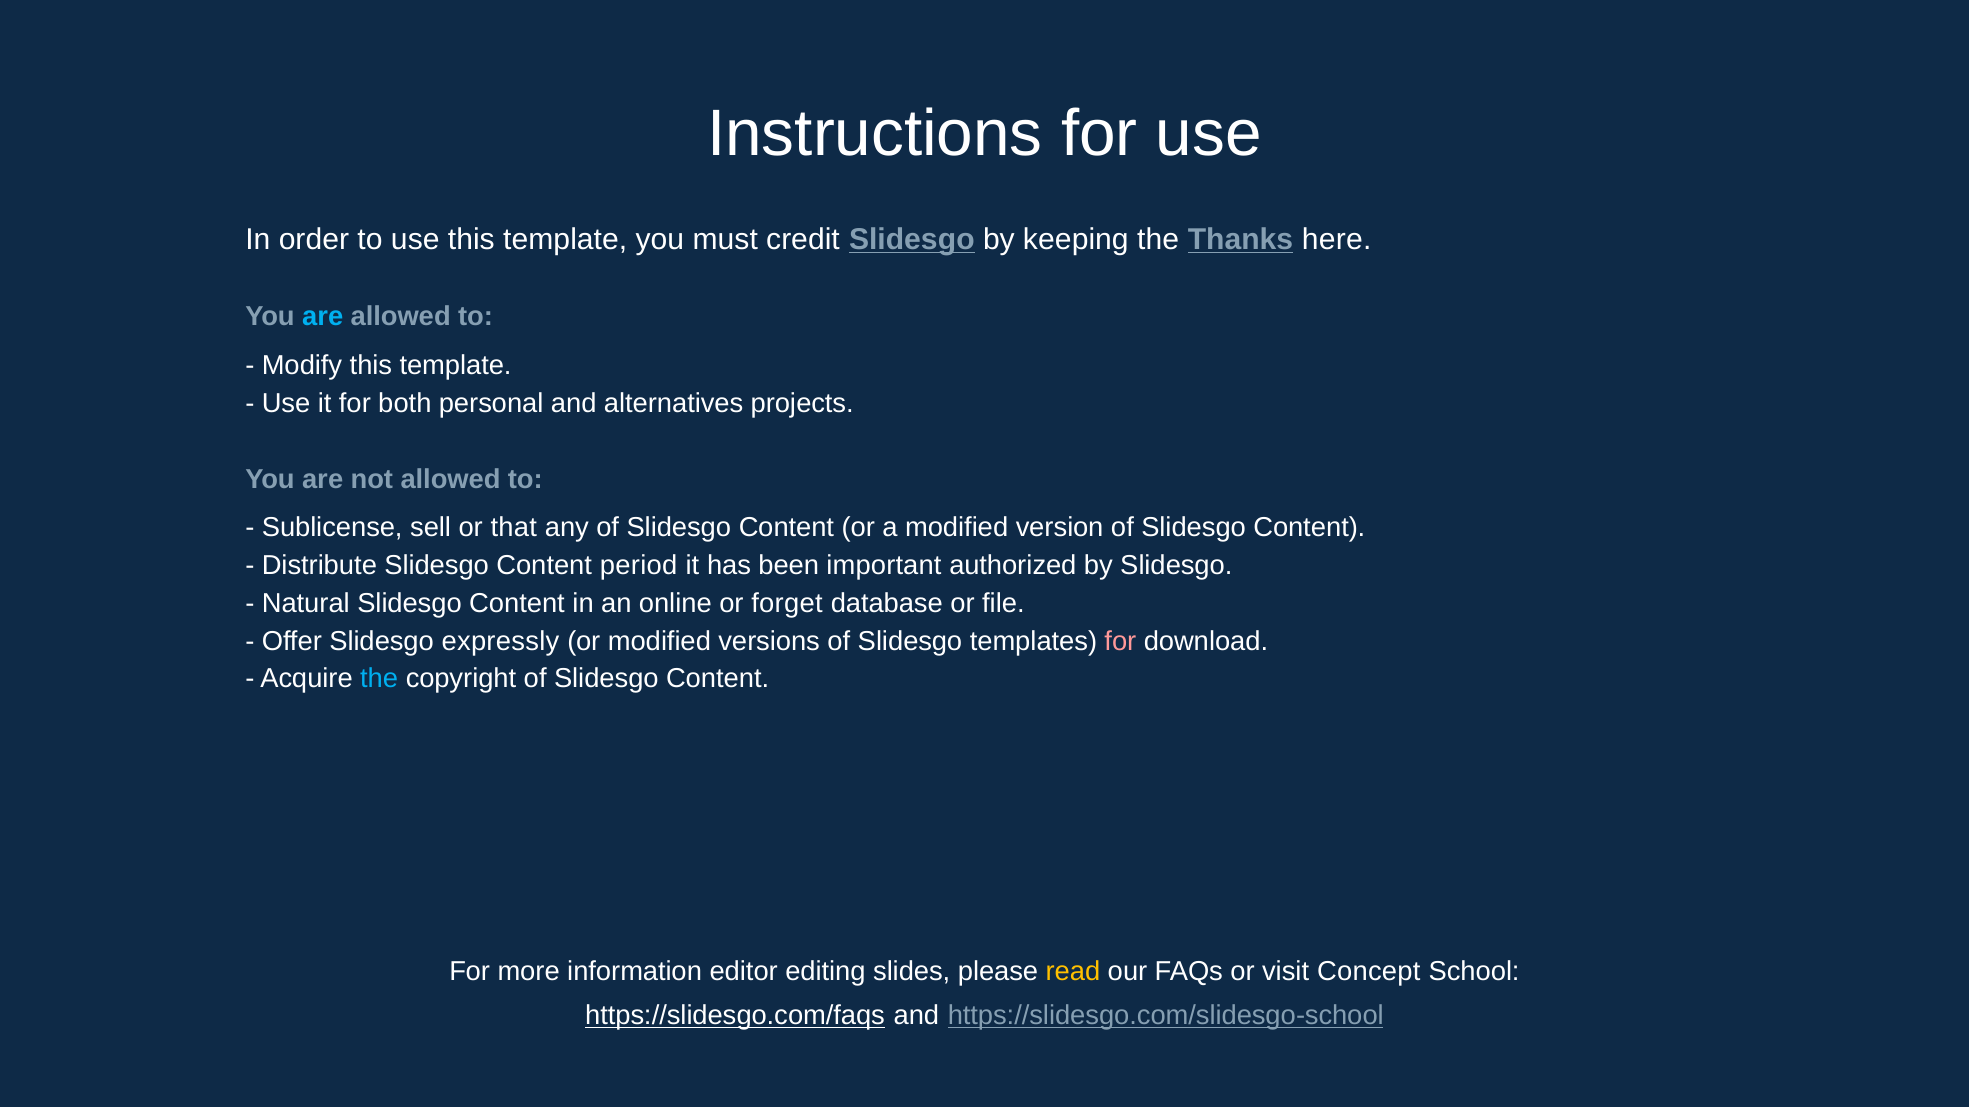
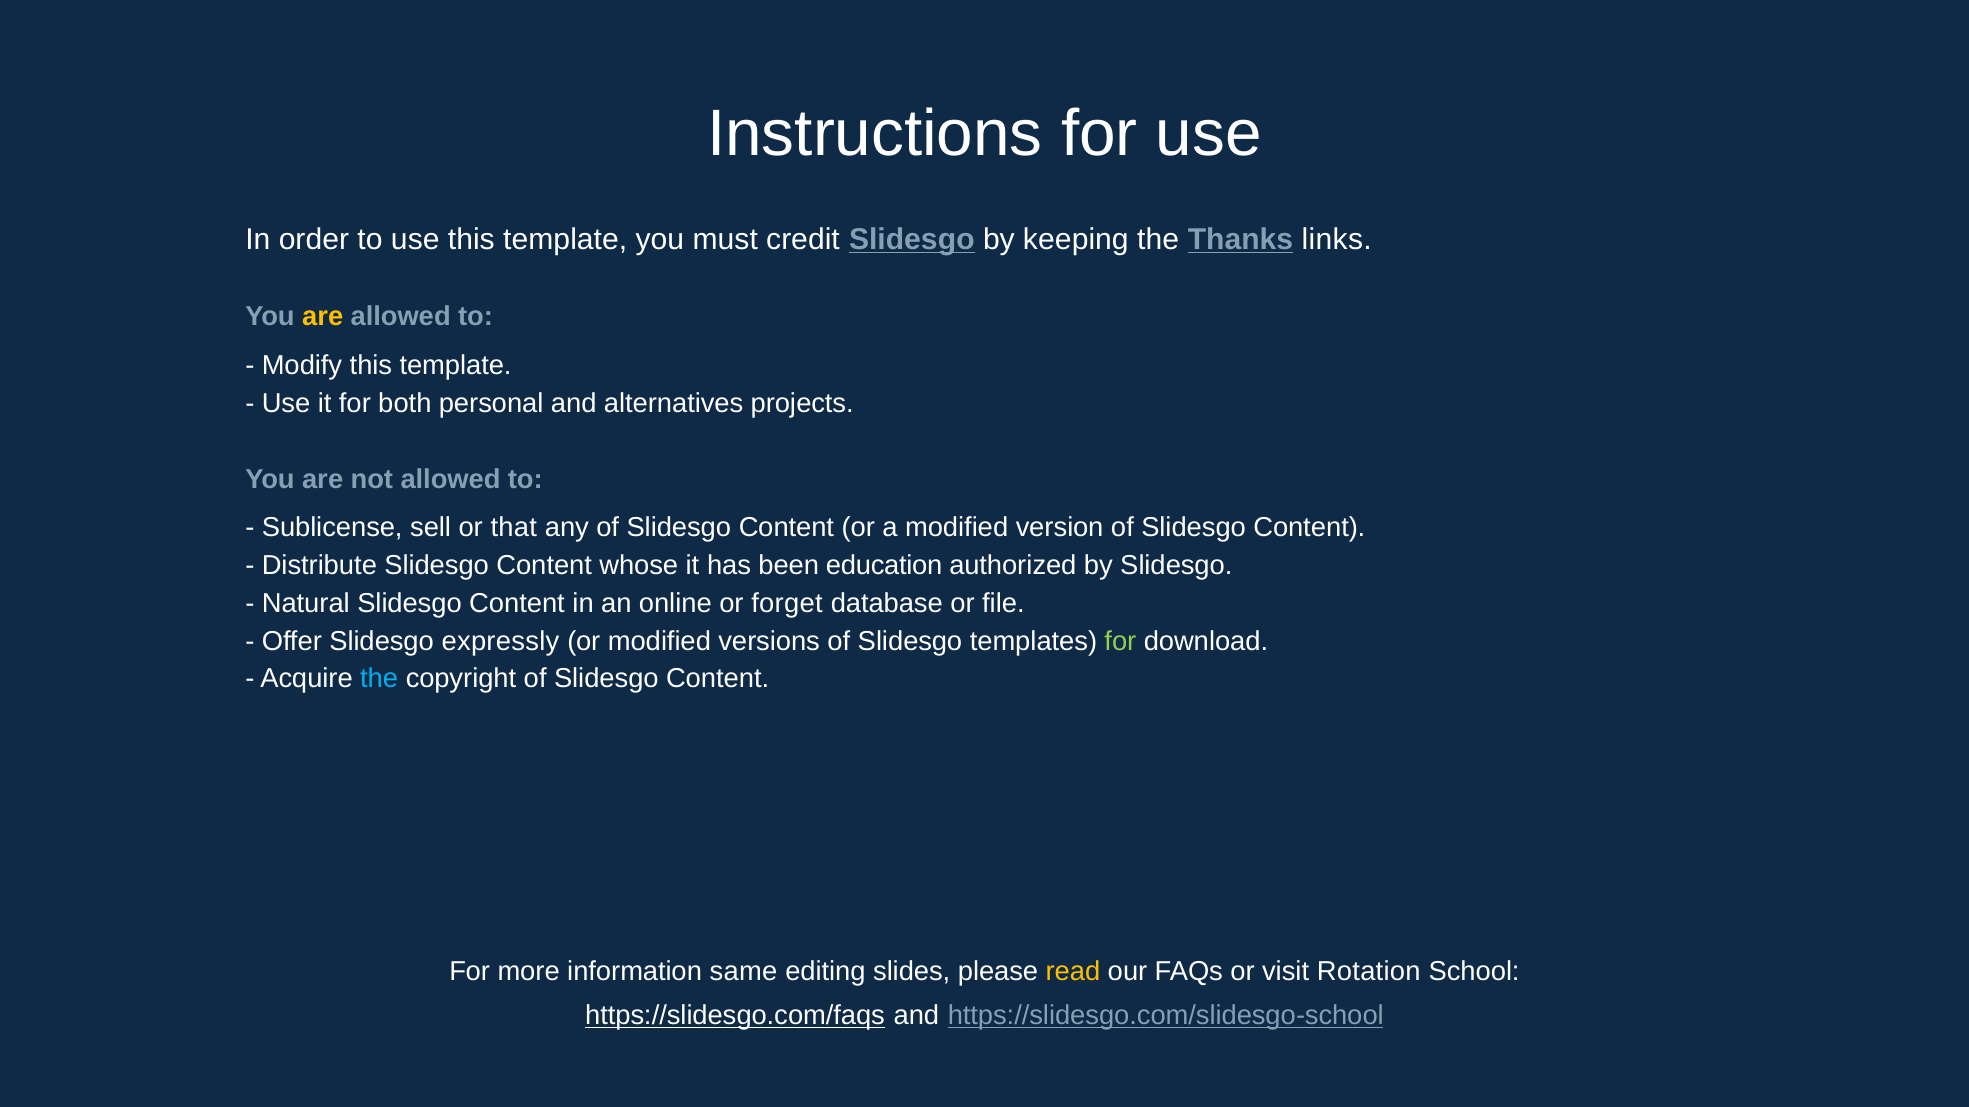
here: here -> links
are at (323, 317) colour: light blue -> yellow
period: period -> whose
important: important -> education
for at (1120, 642) colour: pink -> light green
editor: editor -> same
Concept: Concept -> Rotation
